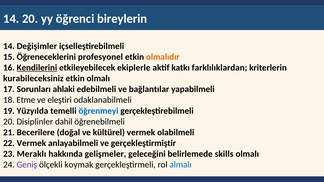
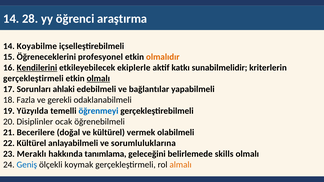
14 20: 20 -> 28
bireylerin: bireylerin -> araştırma
Değişimler: Değişimler -> Koyabilme
farklılıklardan: farklılıklardan -> sunabilmelidir
kurabileceksiniz at (33, 79): kurabileceksiniz -> gerçekleştirmeli
olmalı at (98, 79) underline: none -> present
Etme: Etme -> Fazla
eleştiri: eleştiri -> gerekli
dahil: dahil -> ocak
22 Vermek: Vermek -> Kültürel
gerçekleştirmiştir: gerçekleştirmiştir -> sorumluluklarına
gelişmeler: gelişmeler -> tanımlama
Geniş colour: purple -> blue
almalı colour: blue -> orange
